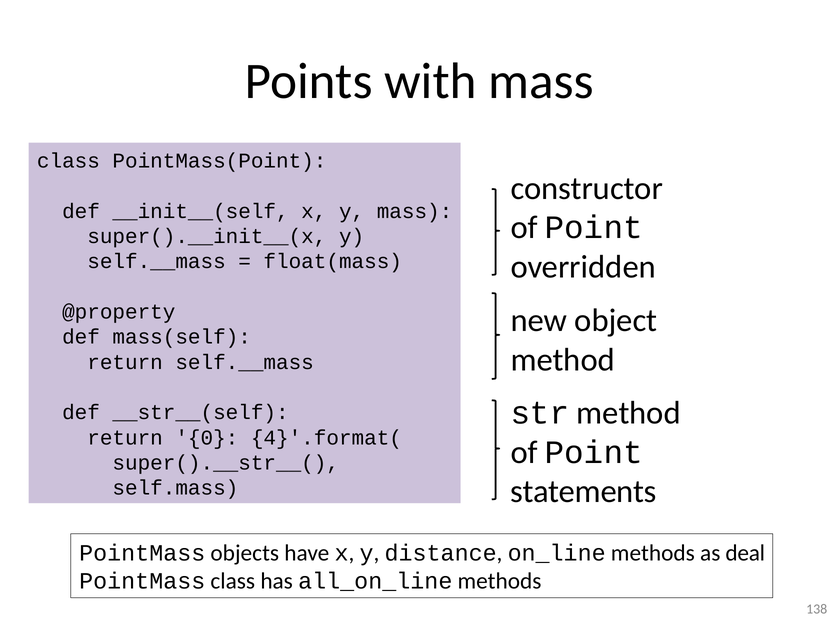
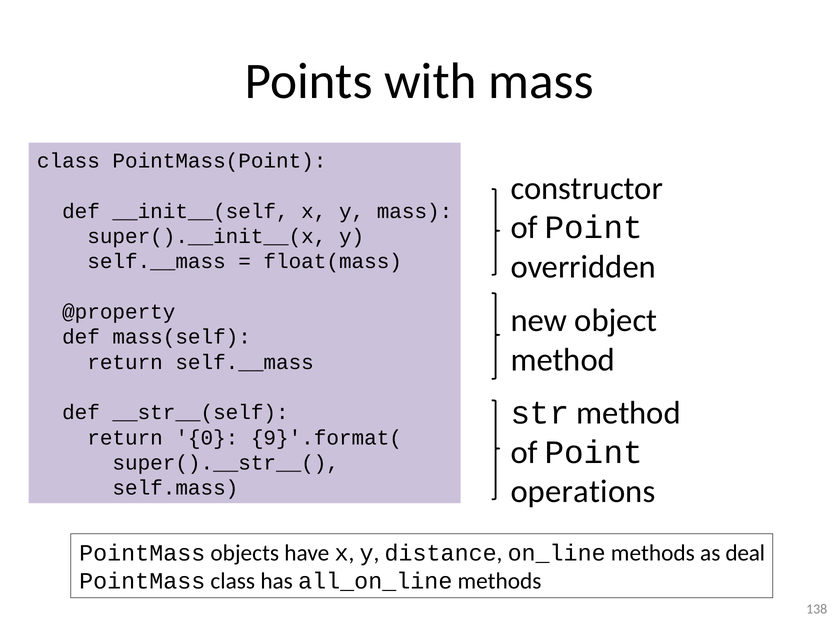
4}'.format(: 4}'.format( -> 9}'.format(
statements: statements -> operations
